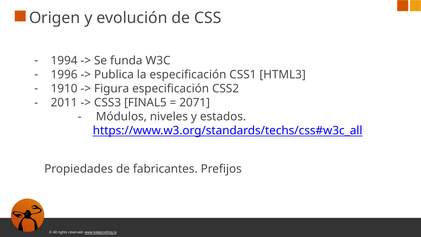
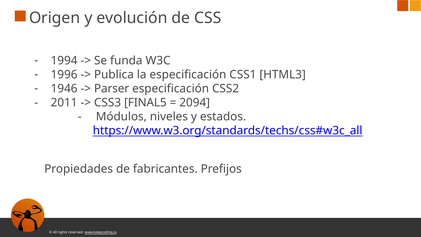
1910: 1910 -> 1946
Figura: Figura -> Parser
2071: 2071 -> 2094
